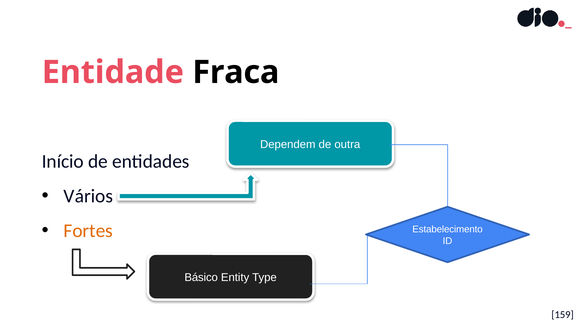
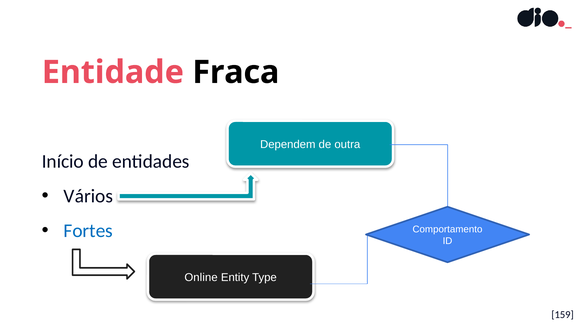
Fortes colour: orange -> blue
Estabelecimento: Estabelecimento -> Comportamento
Básico: Básico -> Online
